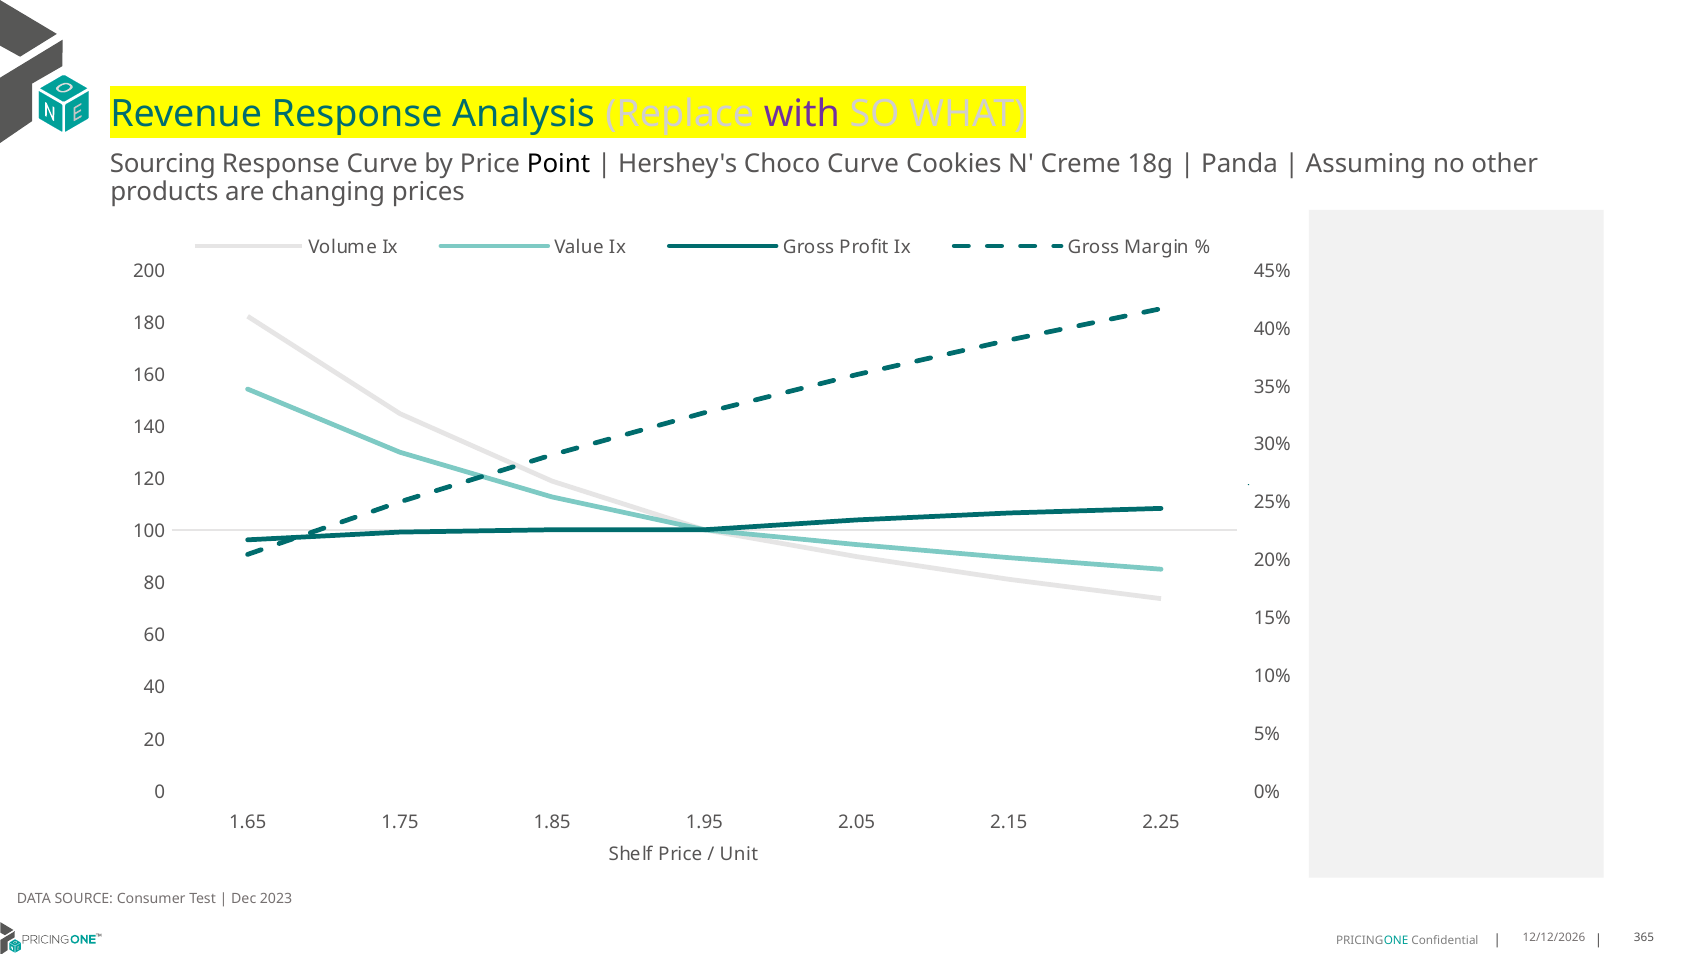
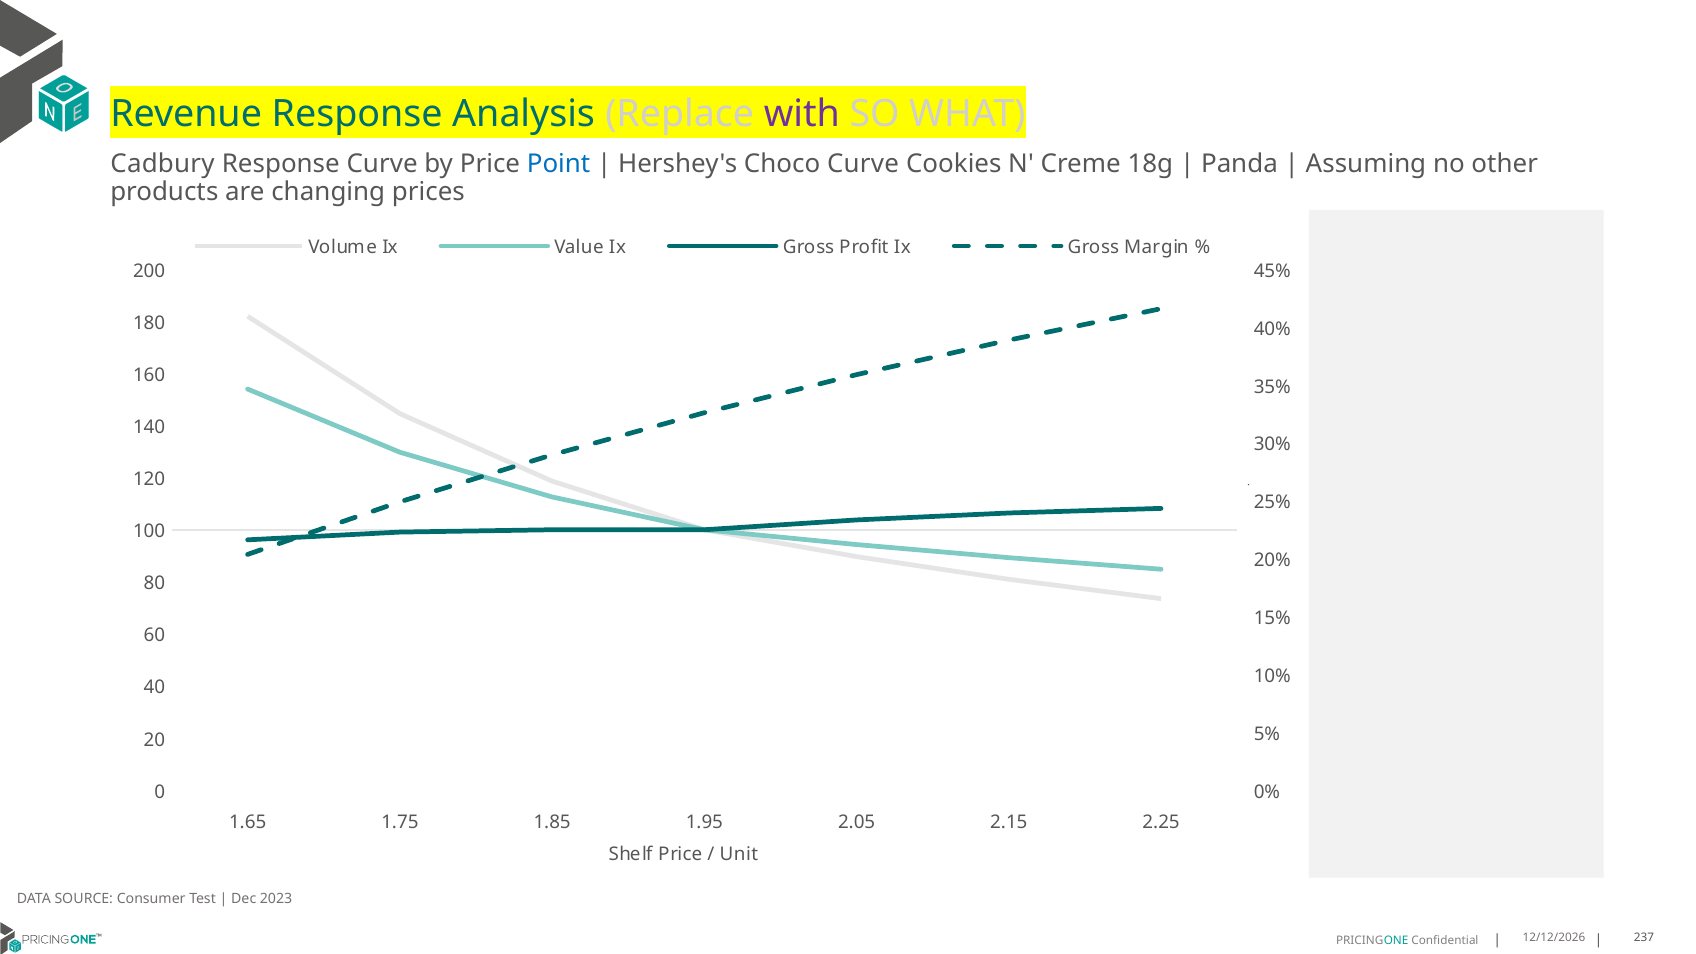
Sourcing: Sourcing -> Cadbury
Point colour: black -> blue
365: 365 -> 237
